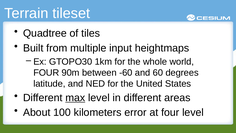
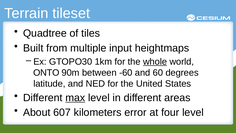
whole underline: none -> present
FOUR at (46, 73): FOUR -> ONTO
100: 100 -> 607
